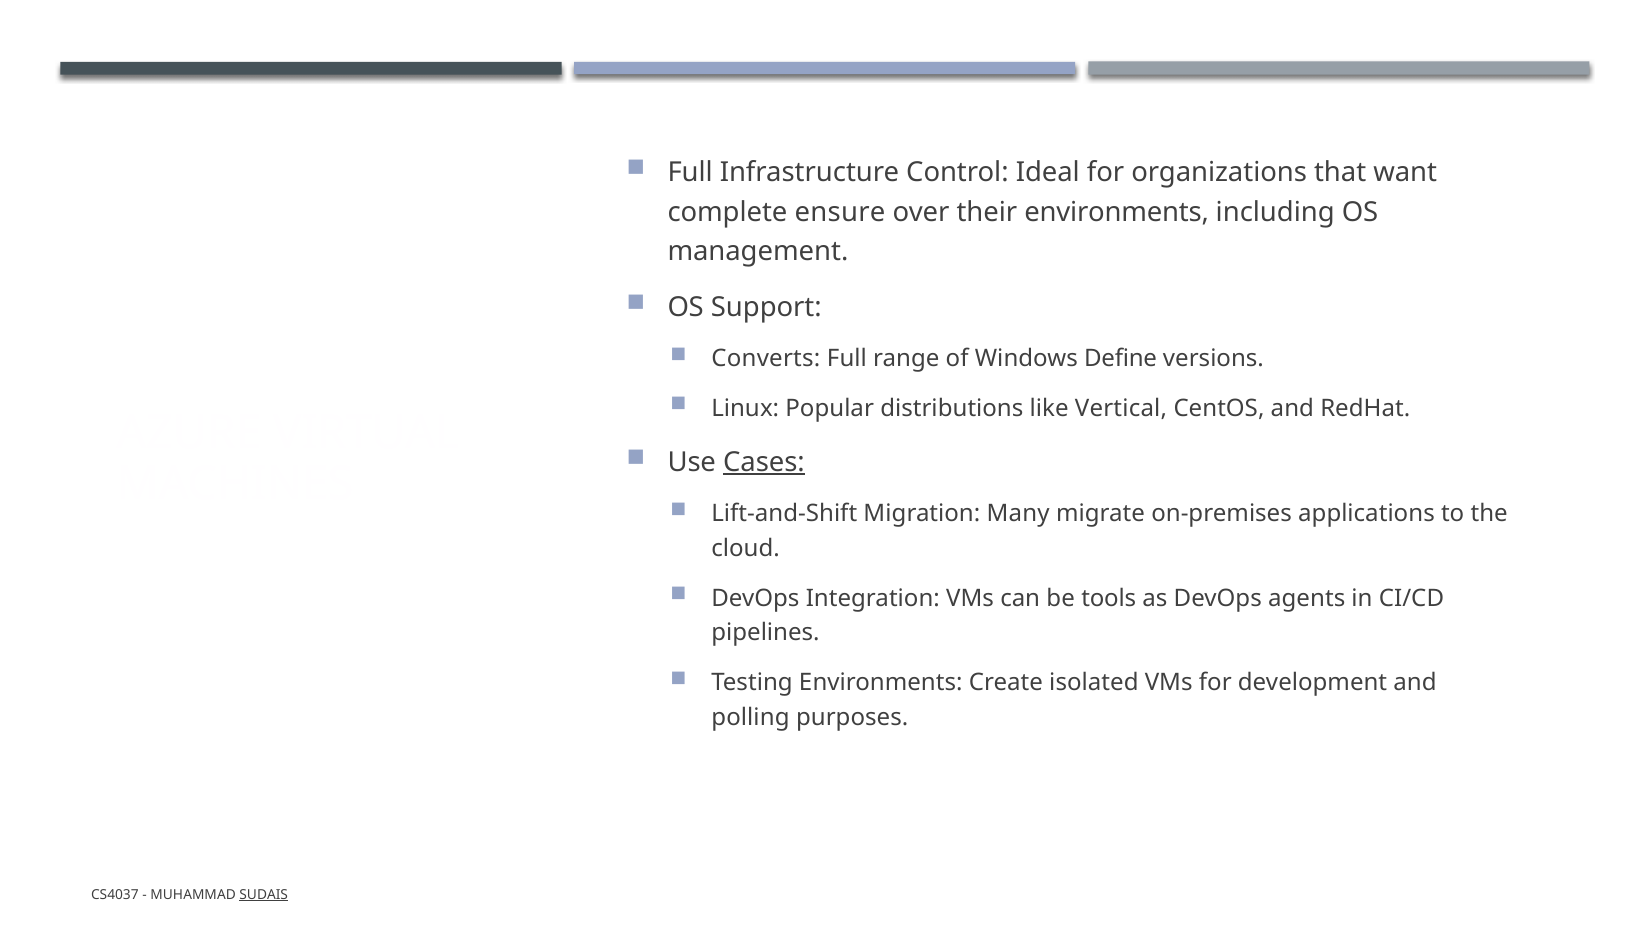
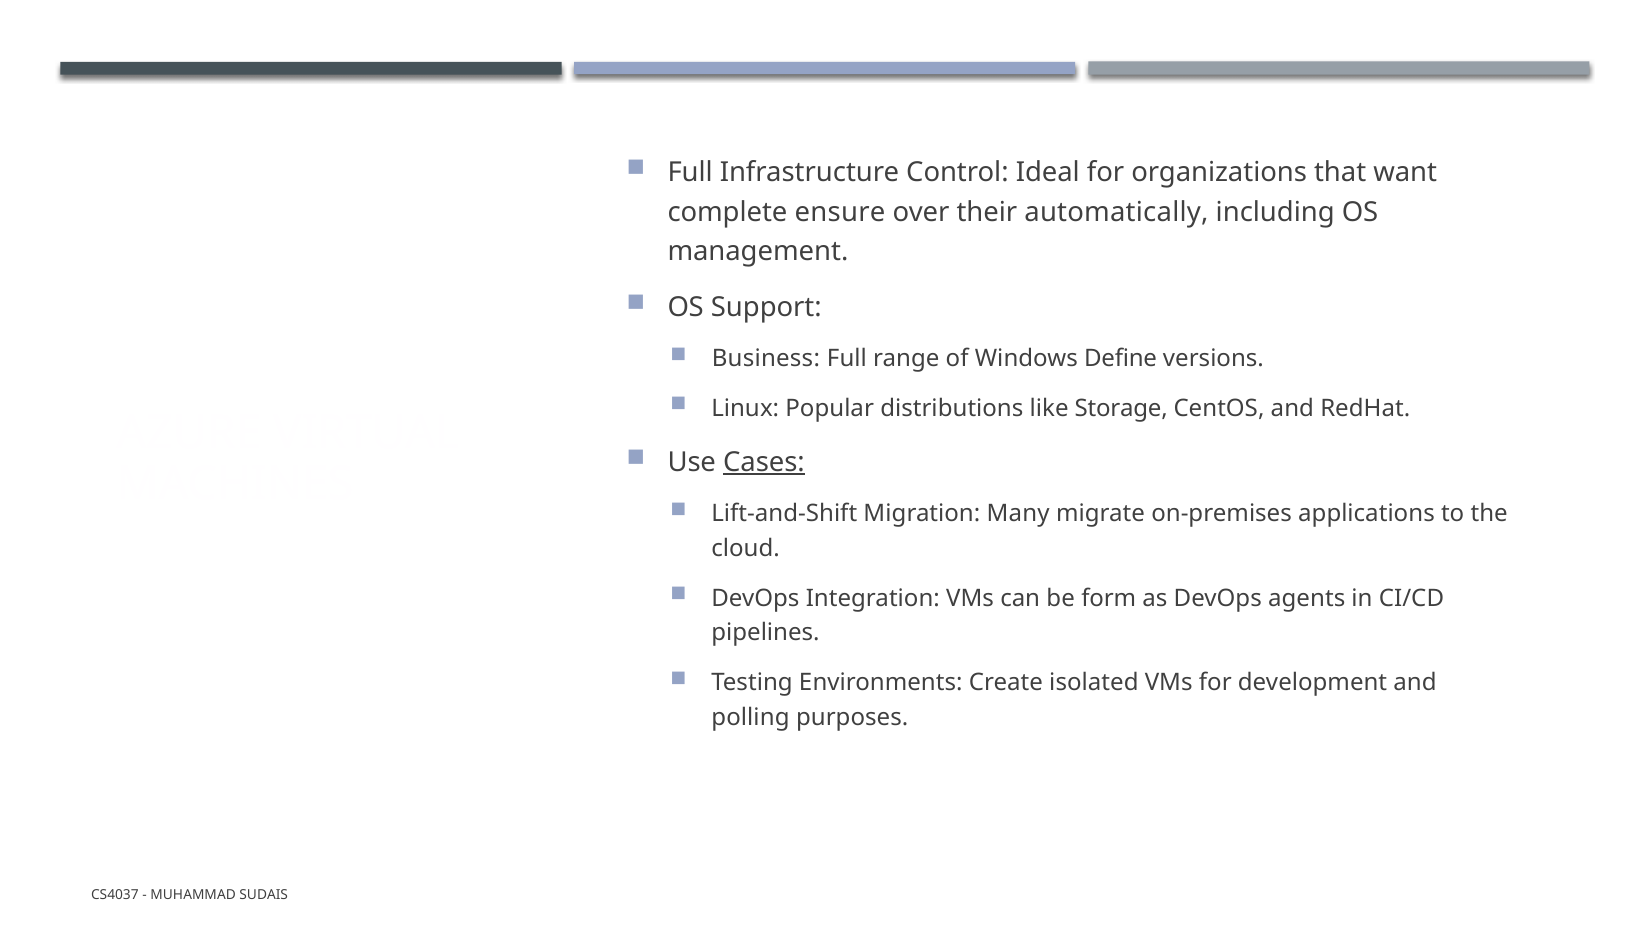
their environments: environments -> automatically
Converts: Converts -> Business
Vertical: Vertical -> Storage
tools: tools -> form
SUDAIS underline: present -> none
